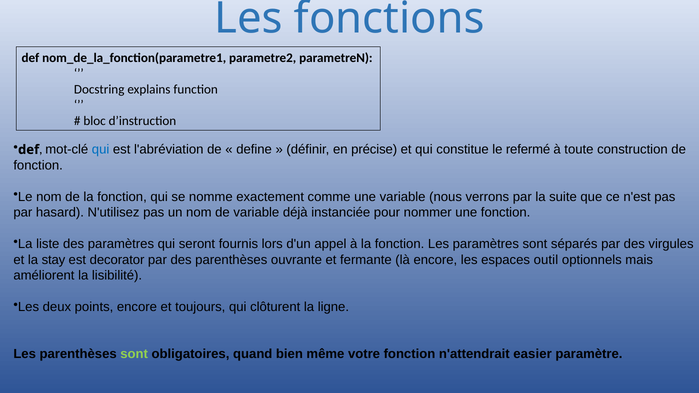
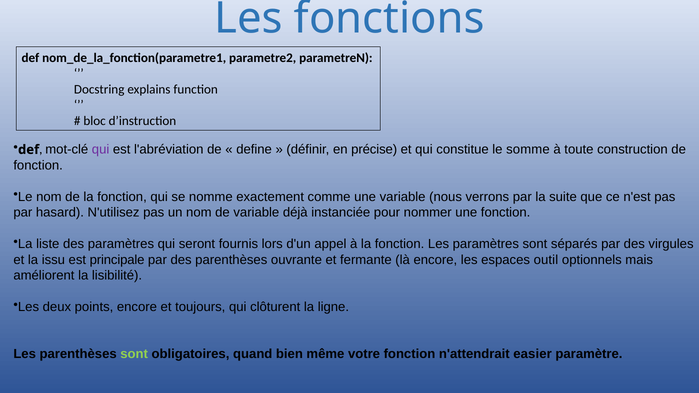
qui at (101, 150) colour: blue -> purple
refermé: refermé -> somme
stay: stay -> issu
decorator: decorator -> principale
